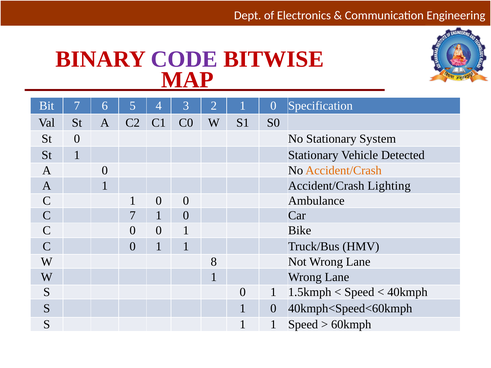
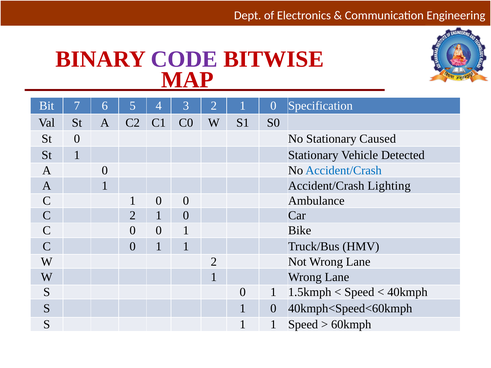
System: System -> Caused
Accident/Crash at (344, 170) colour: orange -> blue
C 7: 7 -> 2
W 8: 8 -> 2
